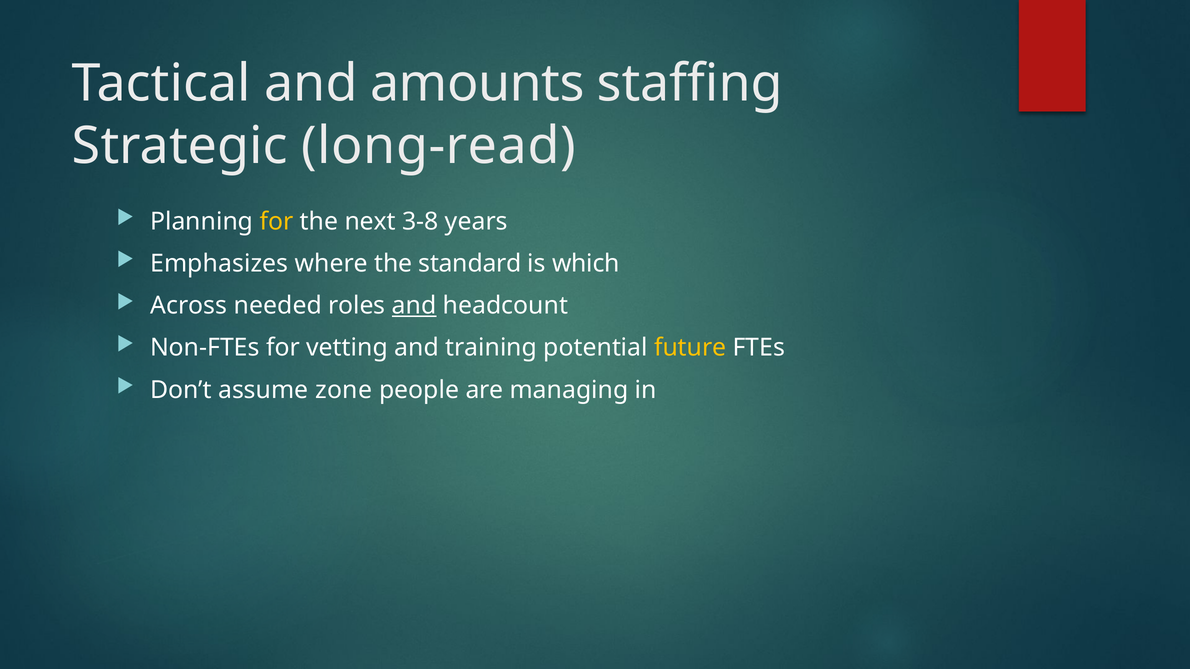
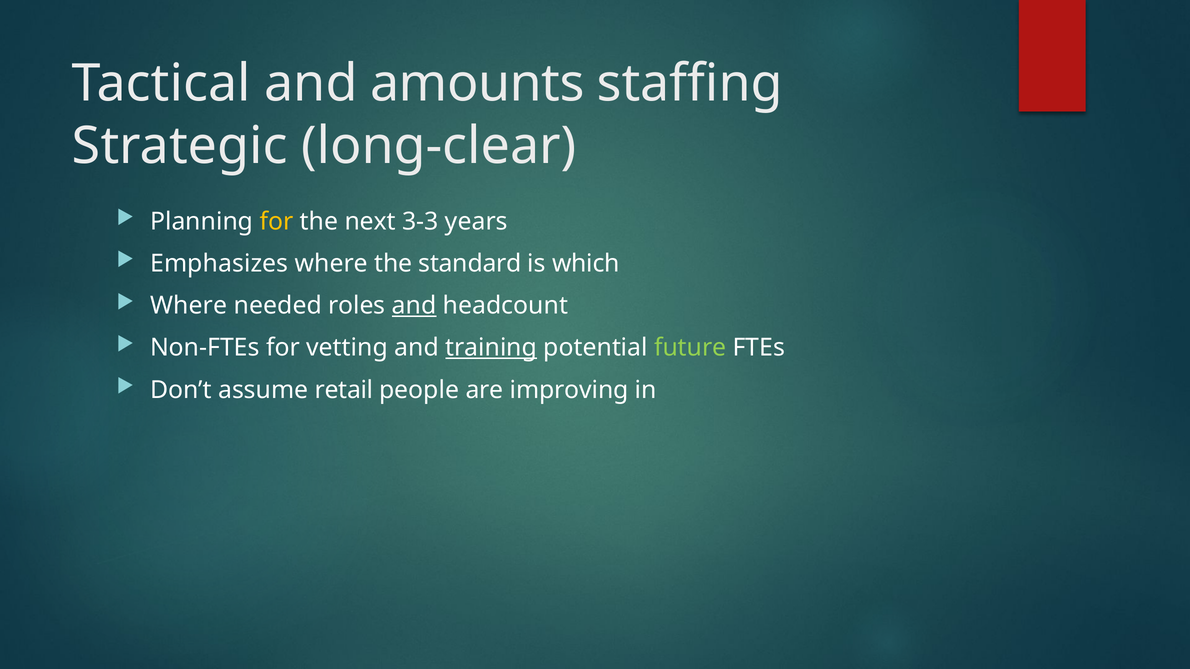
long-read: long-read -> long-clear
3-8: 3-8 -> 3-3
Across at (189, 306): Across -> Where
training underline: none -> present
future colour: yellow -> light green
zone: zone -> retail
managing: managing -> improving
